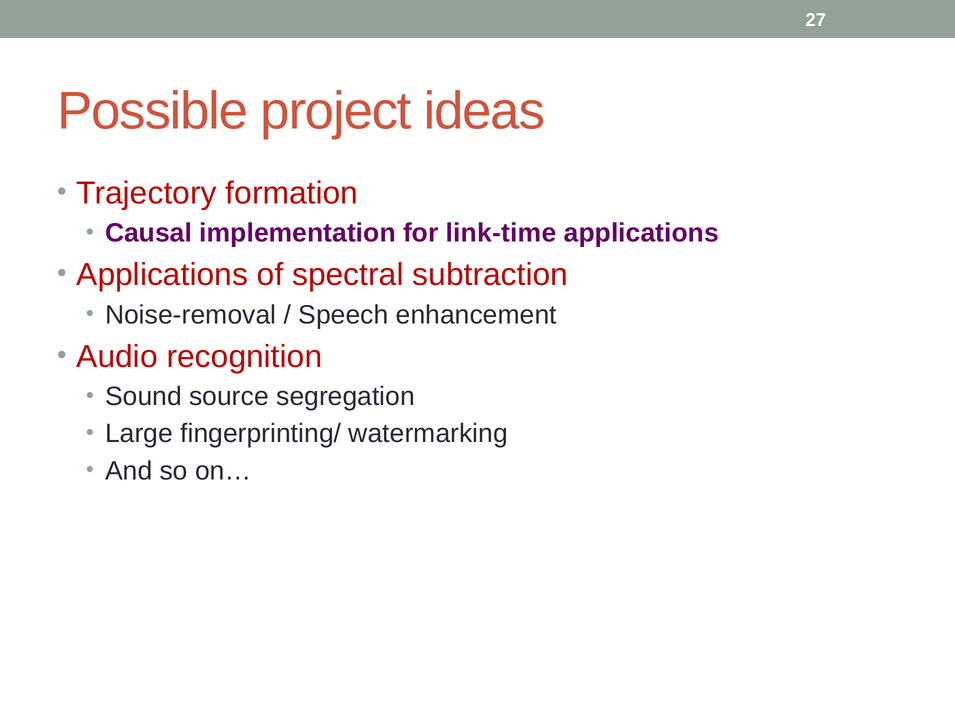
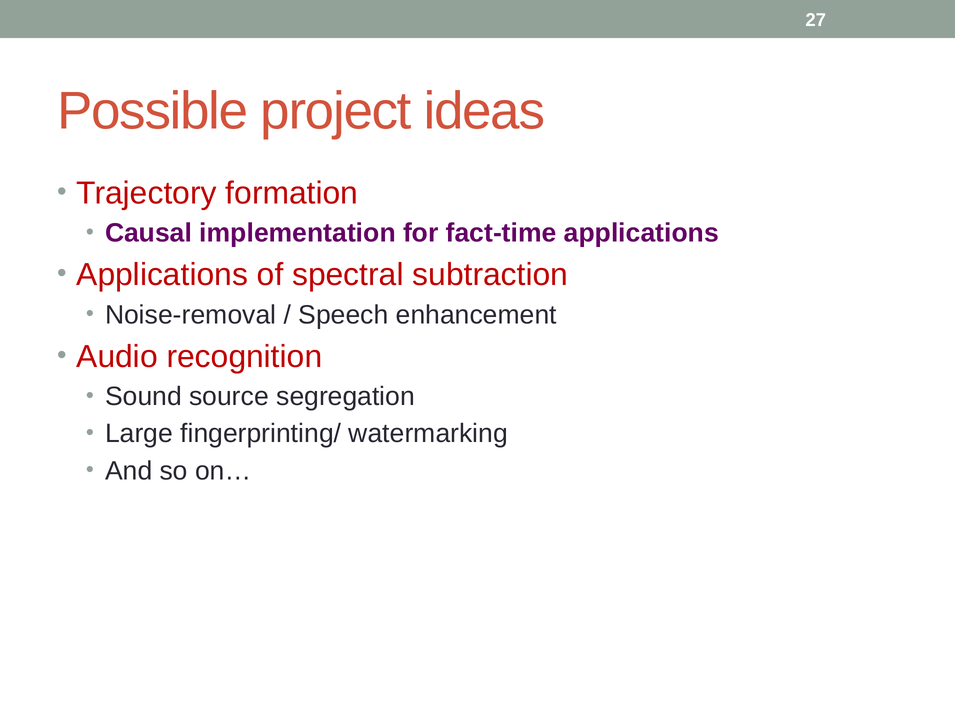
link-time: link-time -> fact-time
